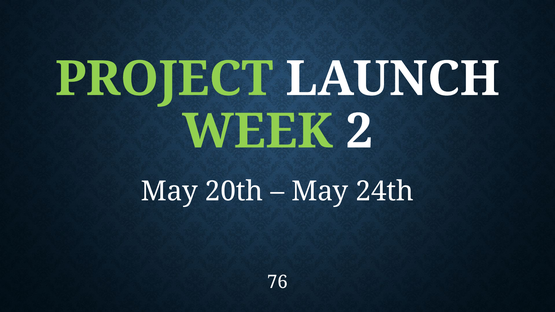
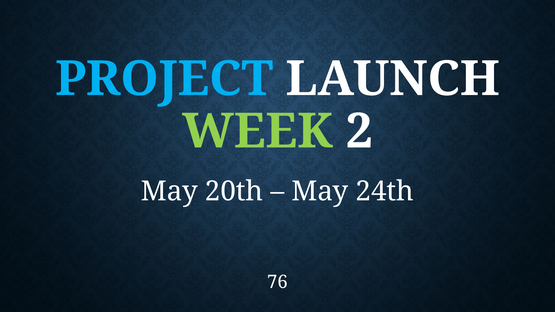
PROJECT colour: light green -> light blue
